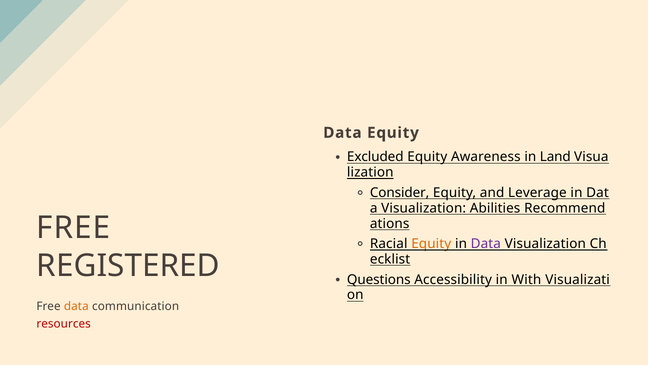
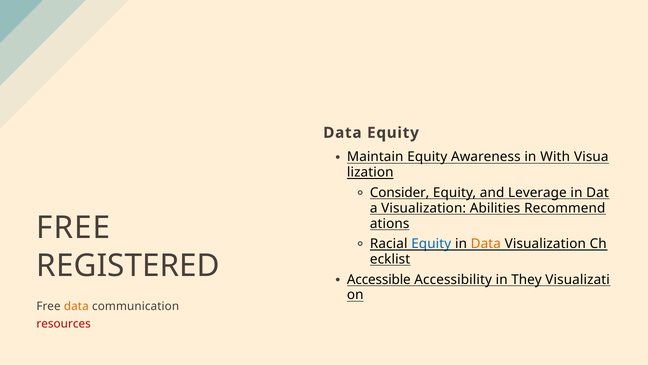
Excluded: Excluded -> Maintain
Land: Land -> With
Equity at (431, 244) colour: orange -> blue
Data at (486, 244) colour: purple -> orange
Questions: Questions -> Accessible
With: With -> They
